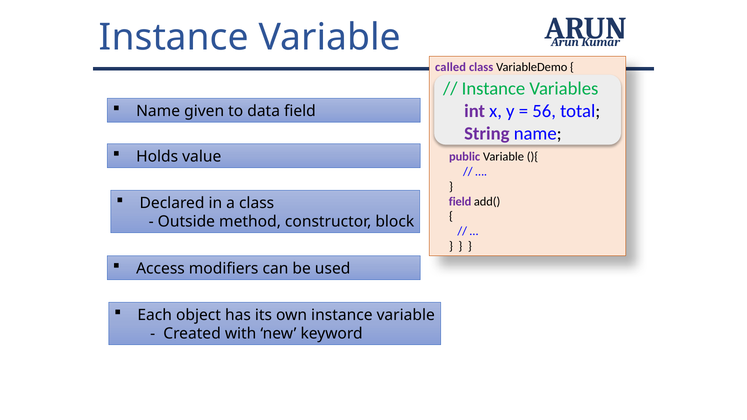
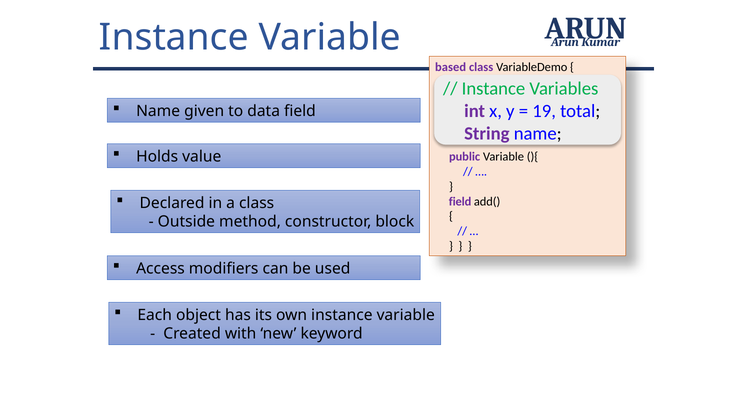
called: called -> based
56: 56 -> 19
